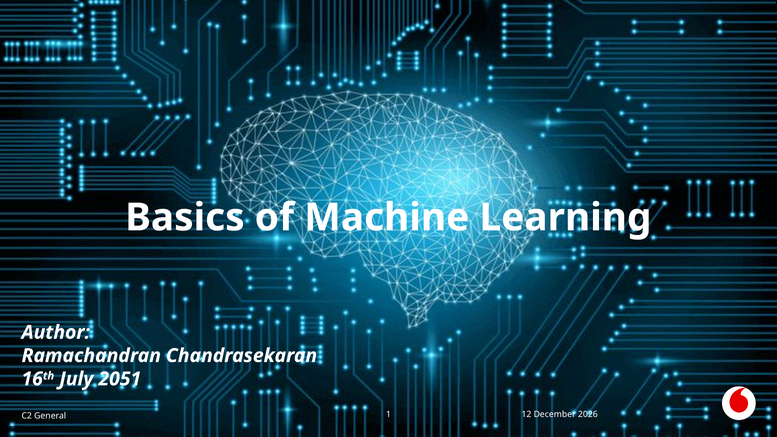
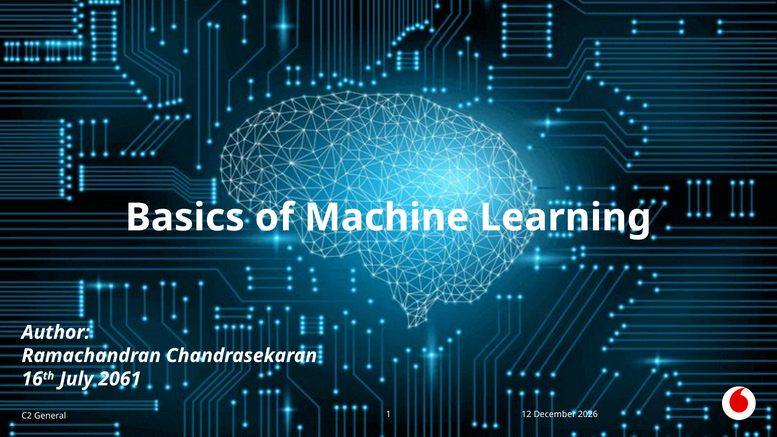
2051: 2051 -> 2061
